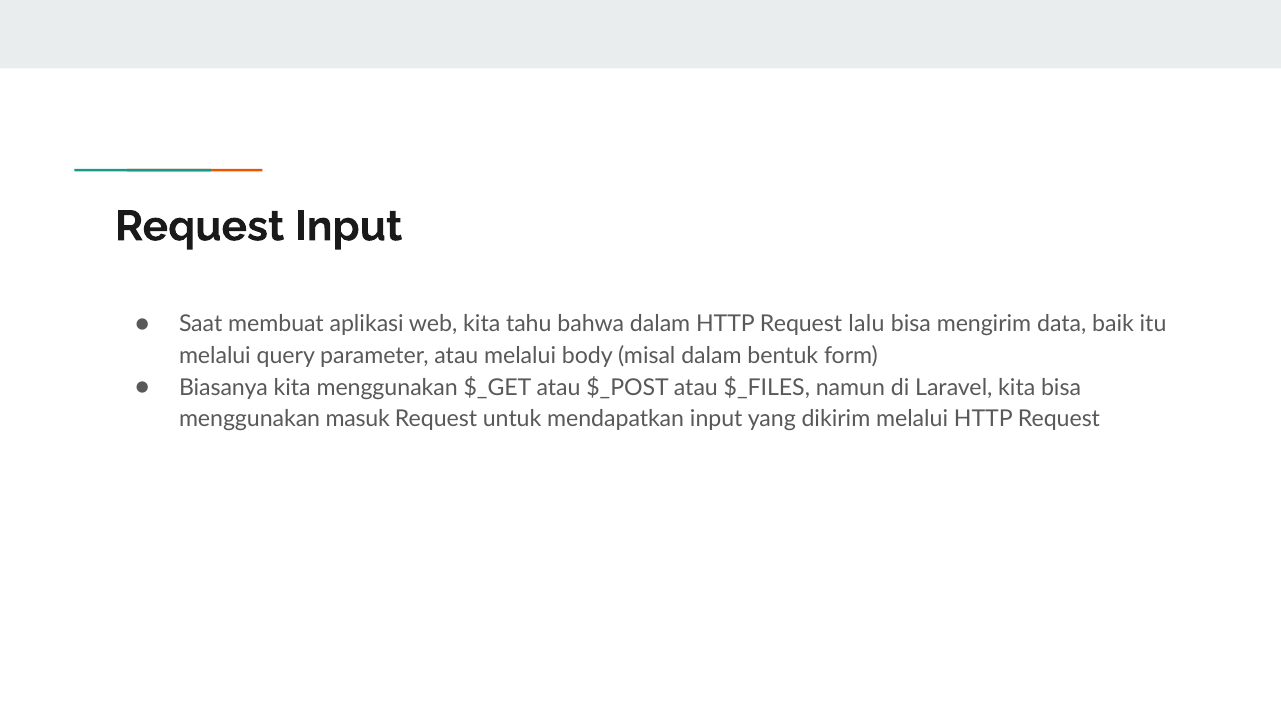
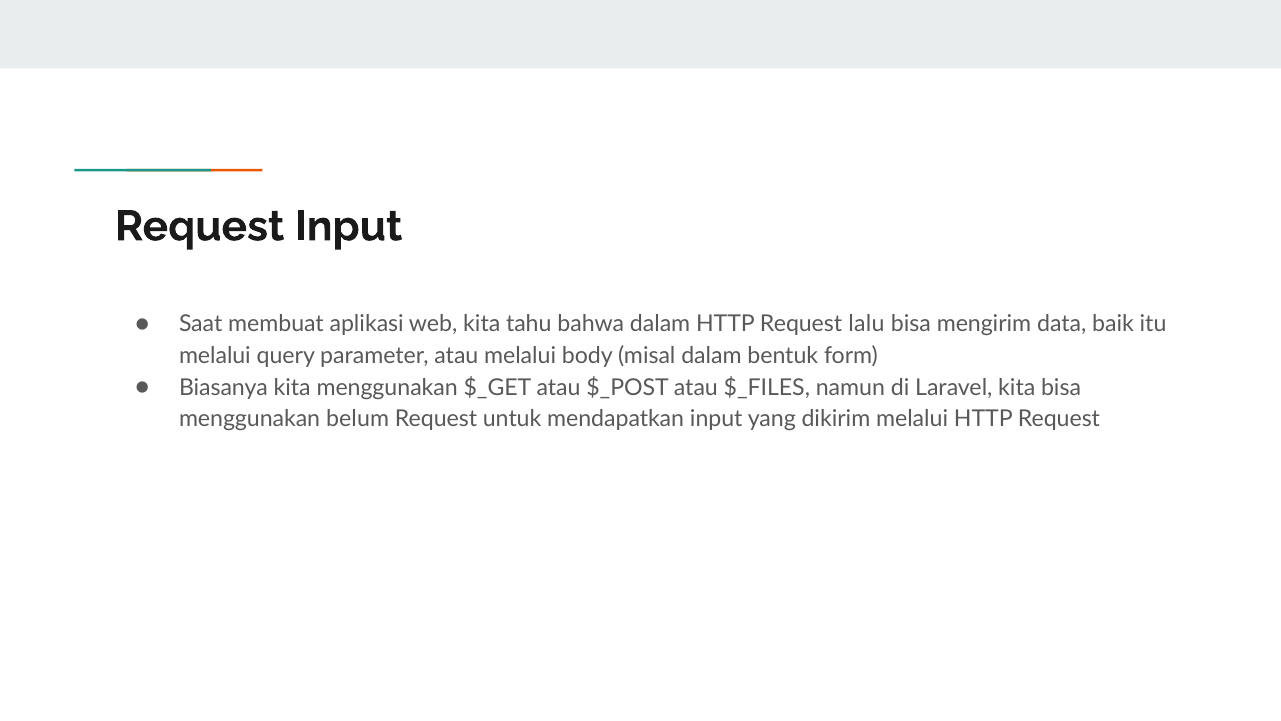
masuk: masuk -> belum
